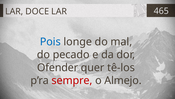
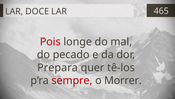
Pois colour: blue -> red
Ofender: Ofender -> Prepara
Almejo: Almejo -> Morrer
